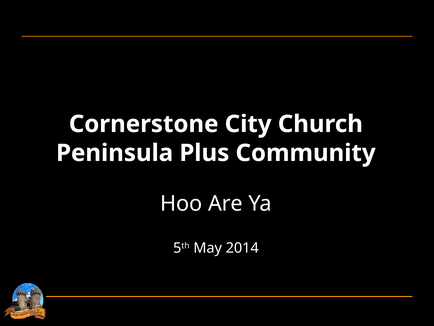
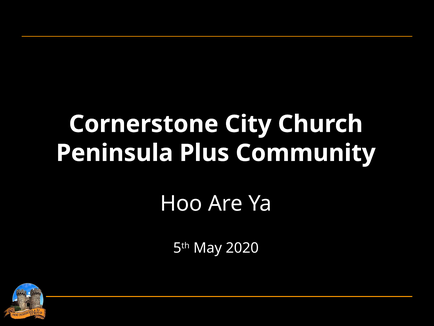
2014: 2014 -> 2020
